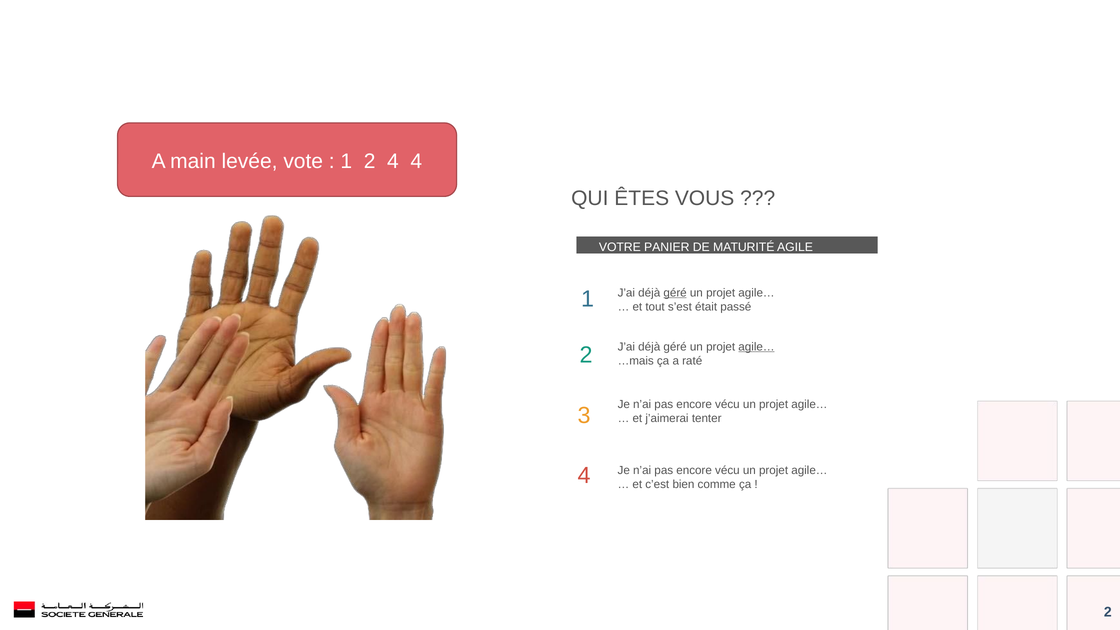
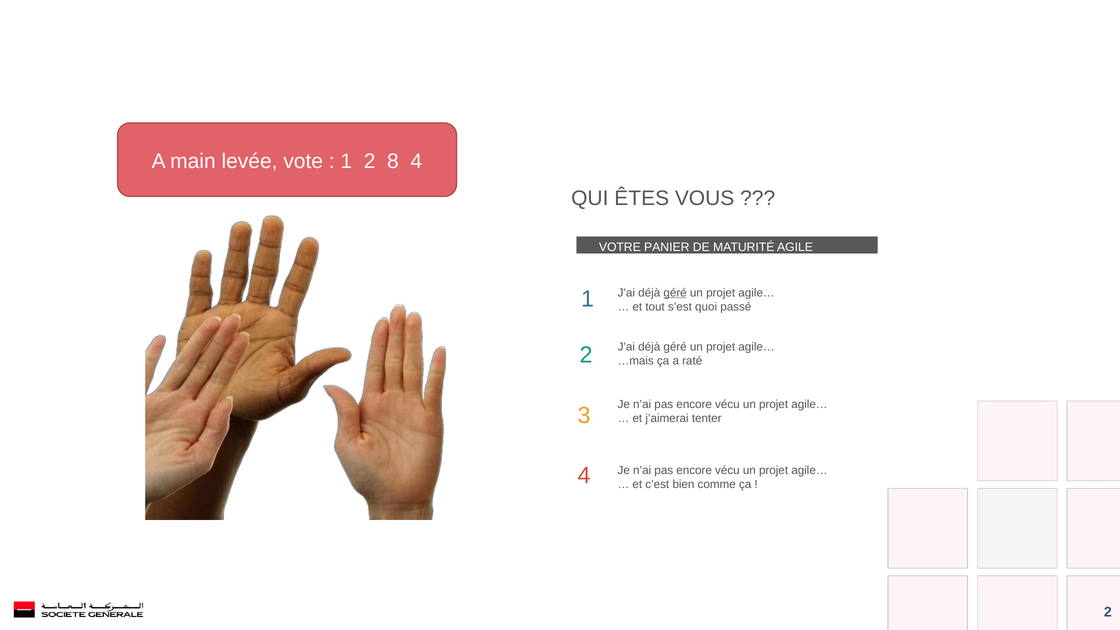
2 4: 4 -> 8
était: était -> quoi
agile… at (756, 347) underline: present -> none
